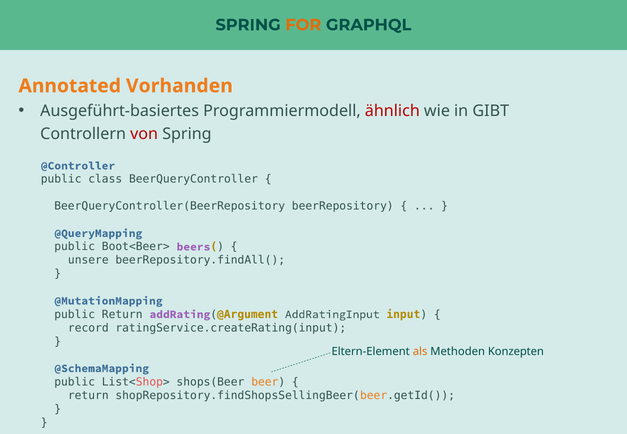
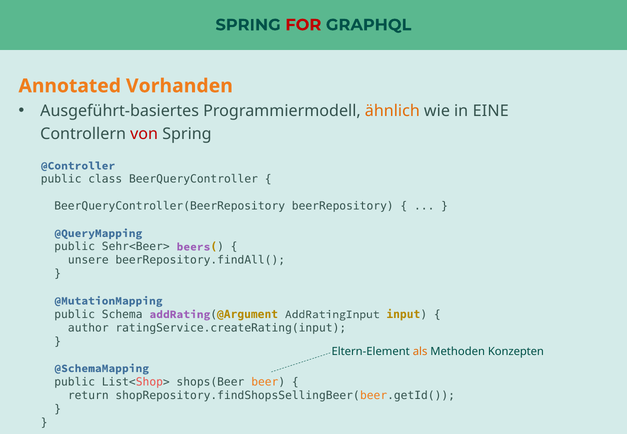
FOR colour: orange -> red
ähnlich colour: red -> orange
GIBT: GIBT -> EINE
Boot<Beer>: Boot<Beer> -> Sehr<Beer>
public Return: Return -> Schema
record: record -> author
